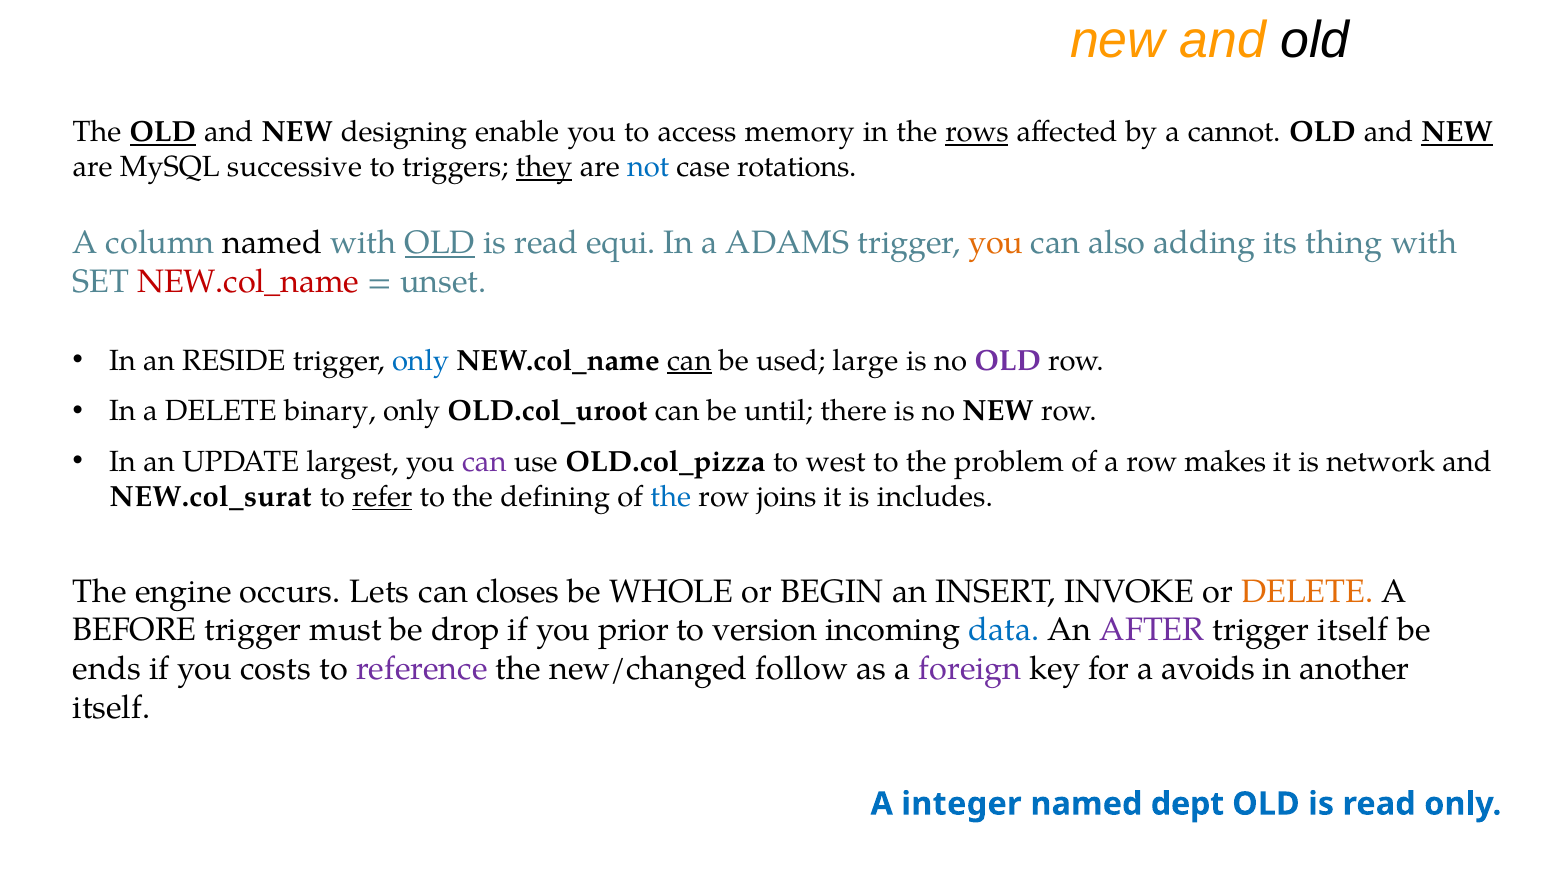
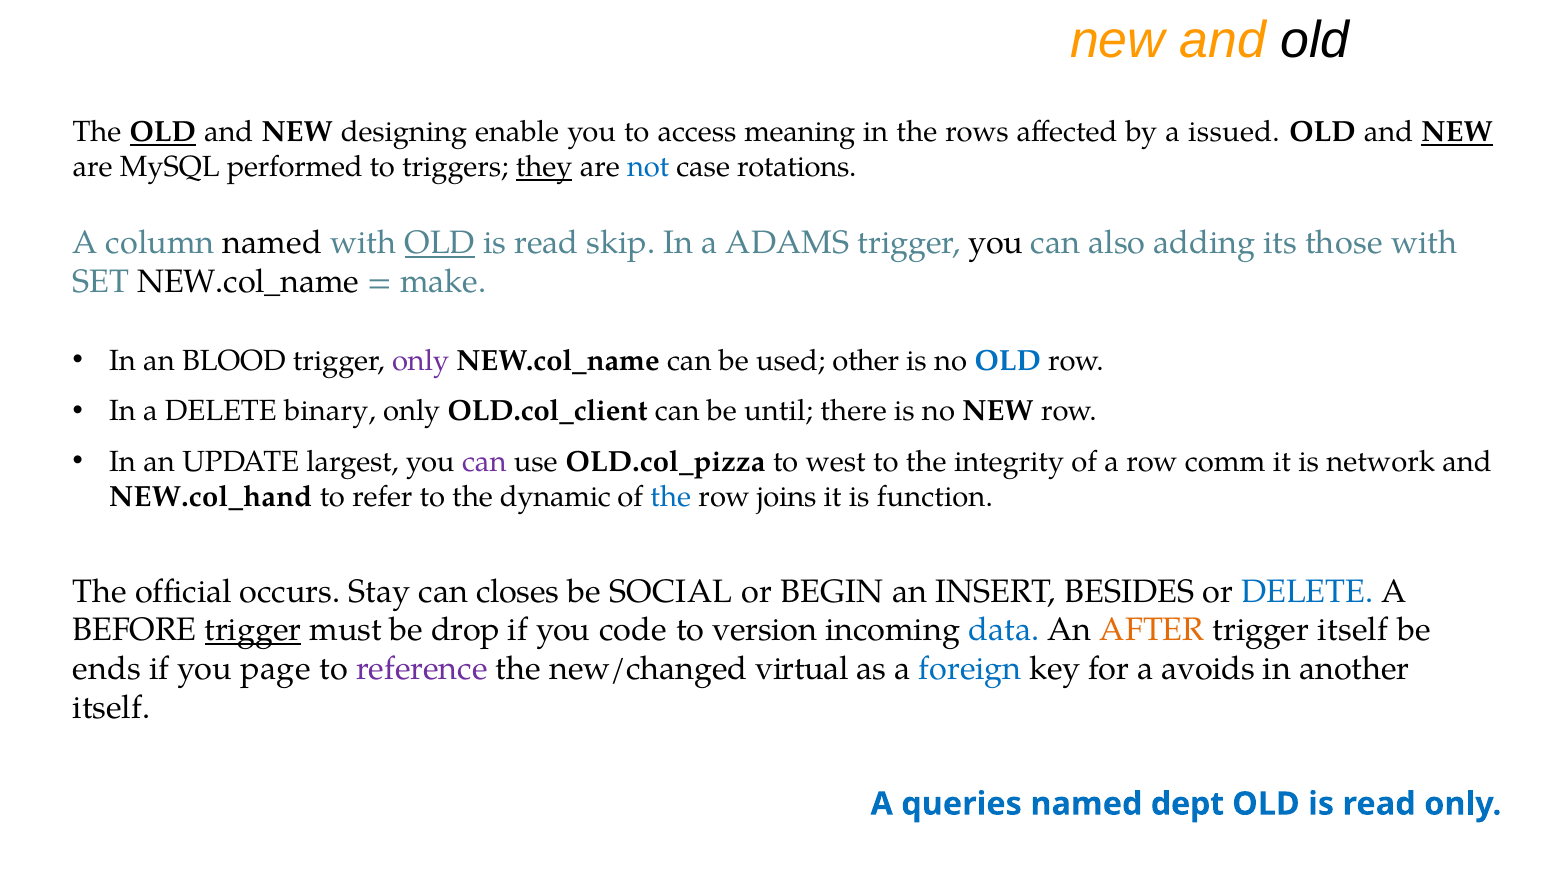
memory: memory -> meaning
rows underline: present -> none
cannot: cannot -> issued
successive: successive -> performed
equi: equi -> skip
you at (996, 243) colour: orange -> black
thing: thing -> those
NEW.col_name at (248, 282) colour: red -> black
unset: unset -> make
RESIDE: RESIDE -> BLOOD
only at (421, 361) colour: blue -> purple
can at (689, 361) underline: present -> none
large: large -> other
OLD at (1008, 361) colour: purple -> blue
OLD.col_uroot: OLD.col_uroot -> OLD.col_client
problem: problem -> integrity
makes: makes -> comm
NEW.col_surat: NEW.col_surat -> NEW.col_hand
refer underline: present -> none
defining: defining -> dynamic
includes: includes -> function
engine: engine -> official
Lets: Lets -> Stay
WHOLE: WHOLE -> SOCIAL
INVOKE: INVOKE -> BESIDES
DELETE at (1307, 591) colour: orange -> blue
trigger at (253, 630) underline: none -> present
prior: prior -> code
AFTER colour: purple -> orange
costs: costs -> page
follow: follow -> virtual
foreign colour: purple -> blue
integer: integer -> queries
